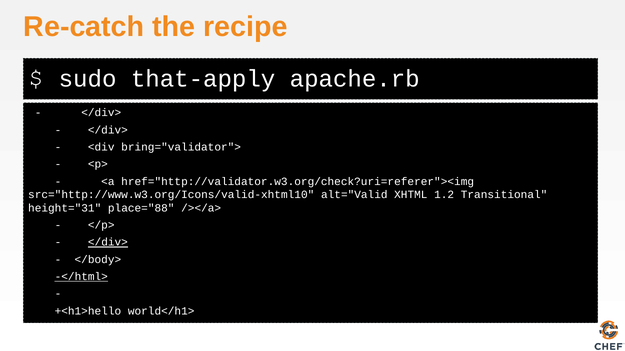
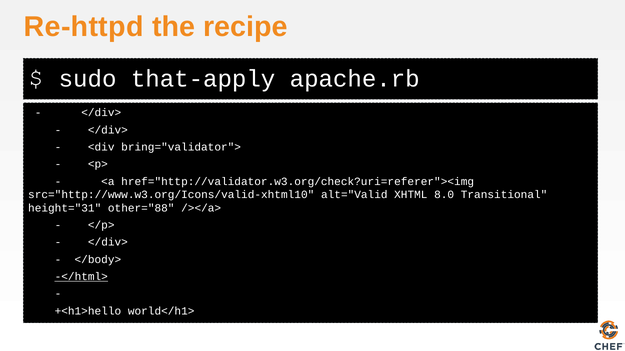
Re-catch: Re-catch -> Re-httpd
1.2: 1.2 -> 8.0
place="88: place="88 -> other="88
</div> at (108, 243) underline: present -> none
